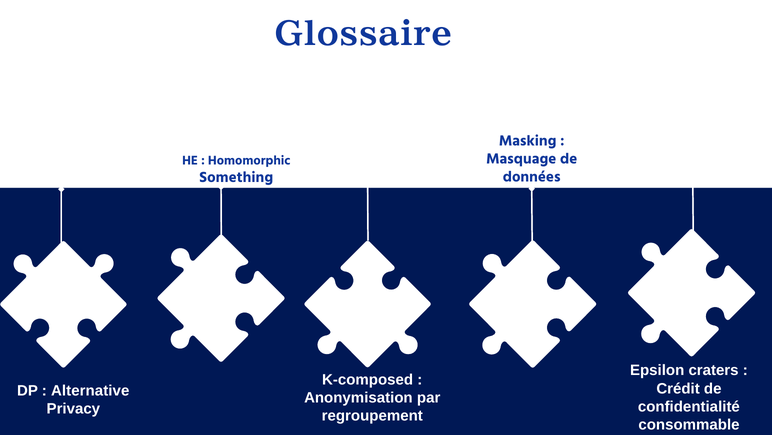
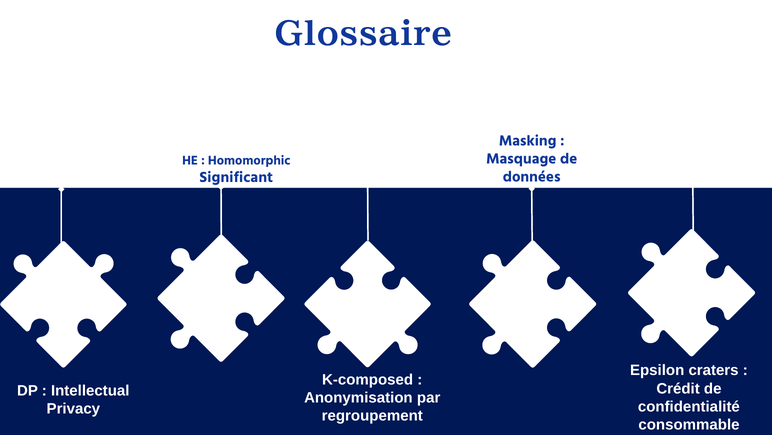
Something: Something -> Significant
Alternative: Alternative -> Intellectual
